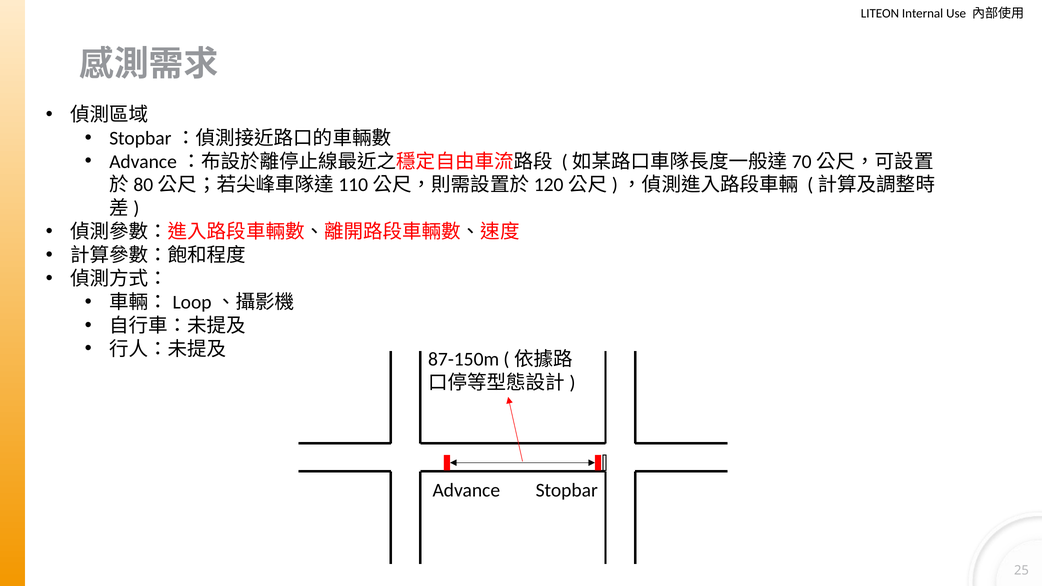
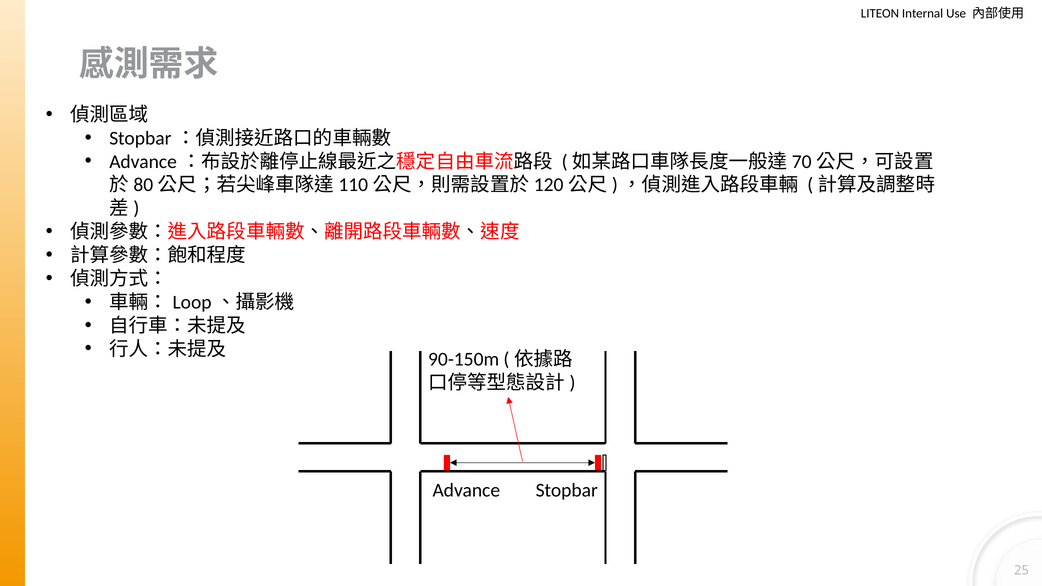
87-150m: 87-150m -> 90-150m
